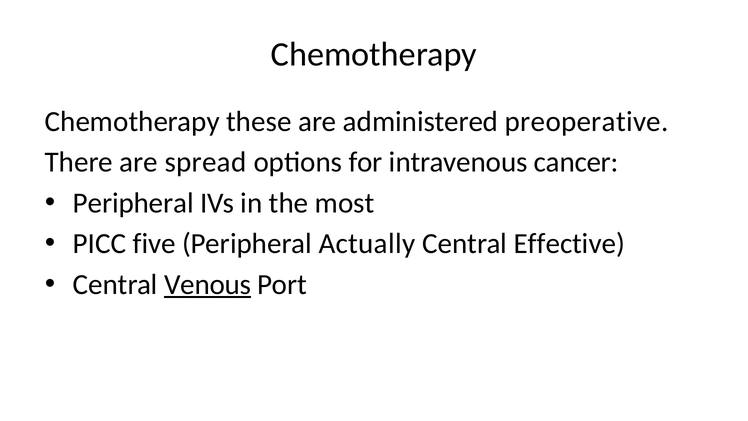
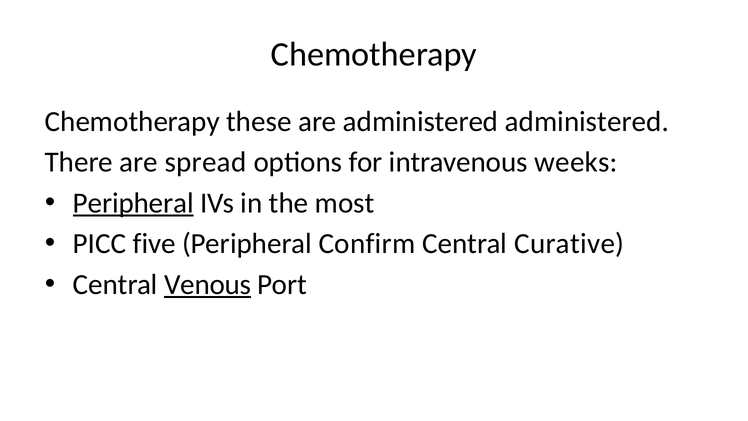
administered preoperative: preoperative -> administered
cancer: cancer -> weeks
Peripheral at (133, 203) underline: none -> present
Actually: Actually -> Confirm
Effective: Effective -> Curative
